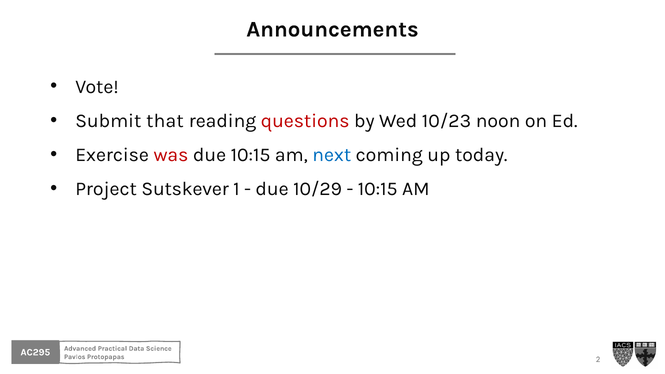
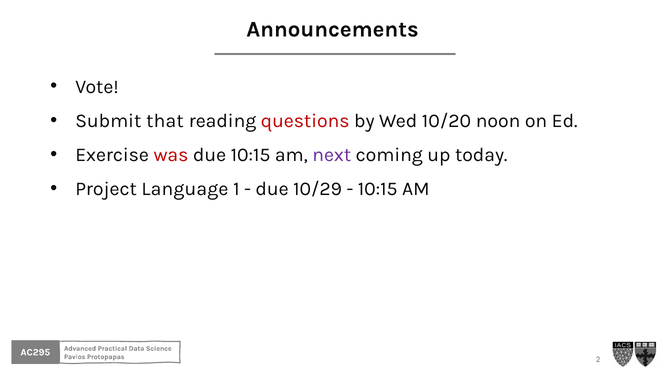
10/23: 10/23 -> 10/20
next colour: blue -> purple
Sutskever: Sutskever -> Language
